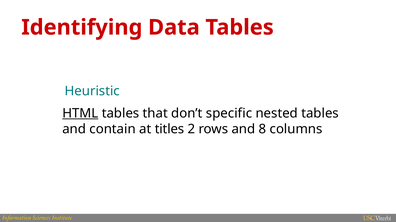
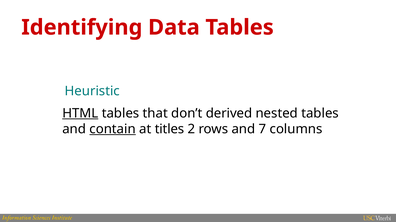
specific: specific -> derived
contain underline: none -> present
8: 8 -> 7
